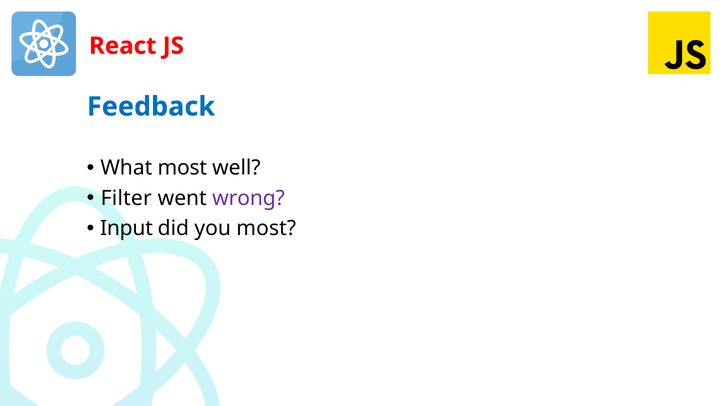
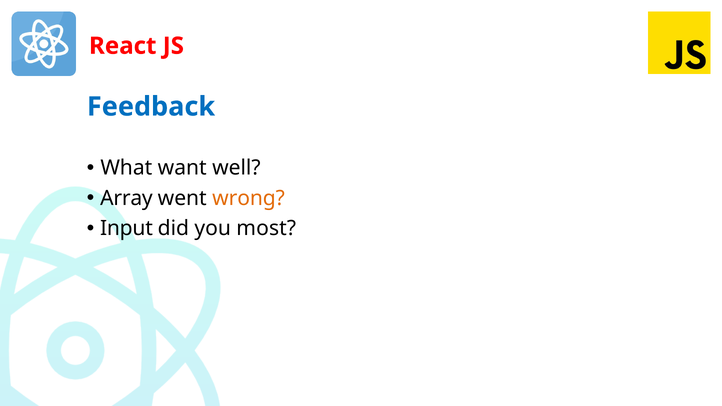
What most: most -> want
Filter: Filter -> Array
wrong colour: purple -> orange
